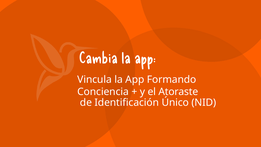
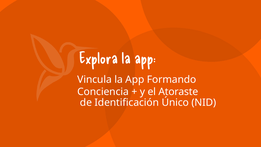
Cambia: Cambia -> Explora
